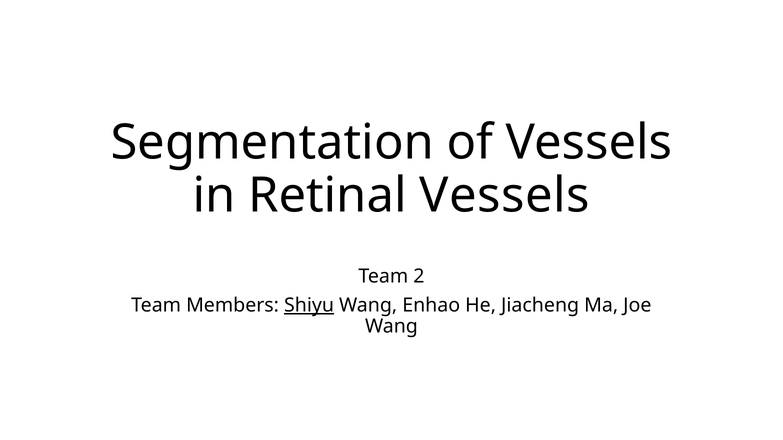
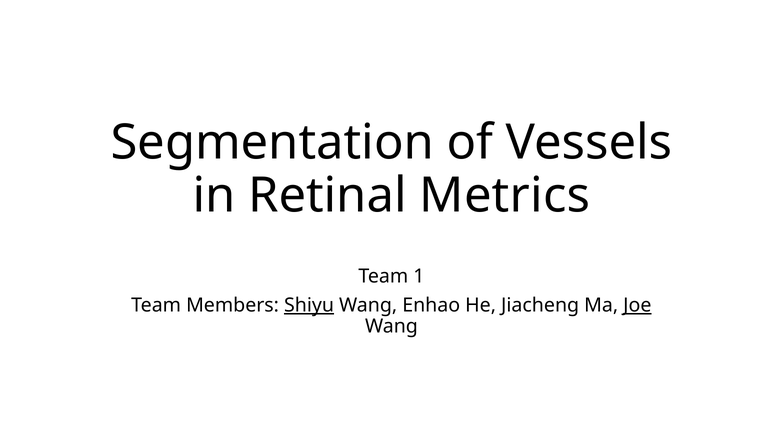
Retinal Vessels: Vessels -> Metrics
2: 2 -> 1
Joe underline: none -> present
